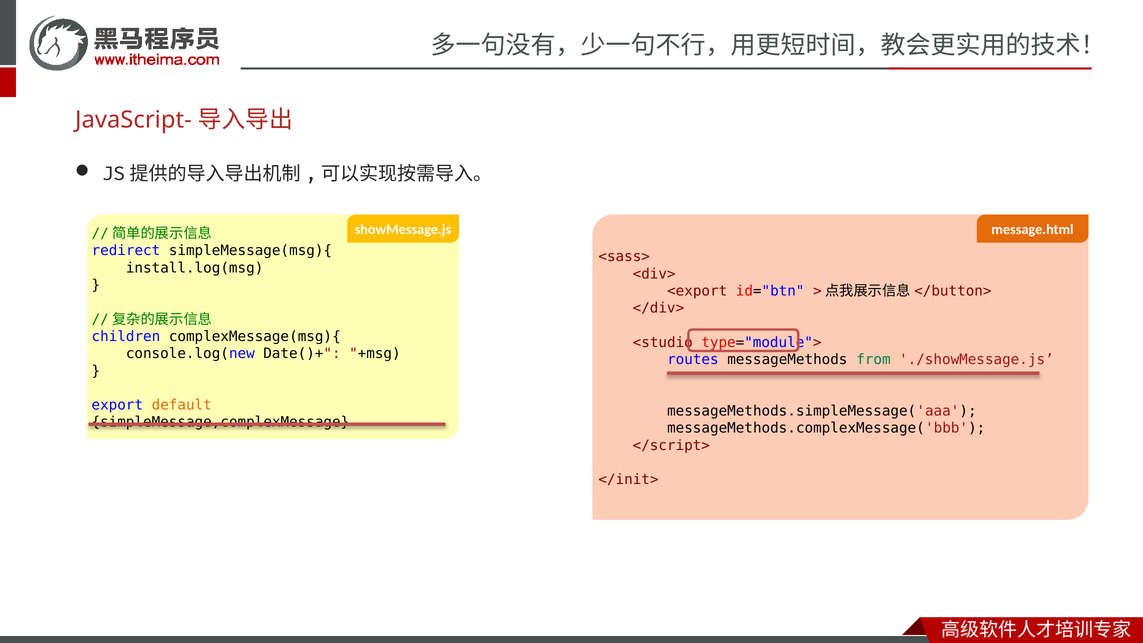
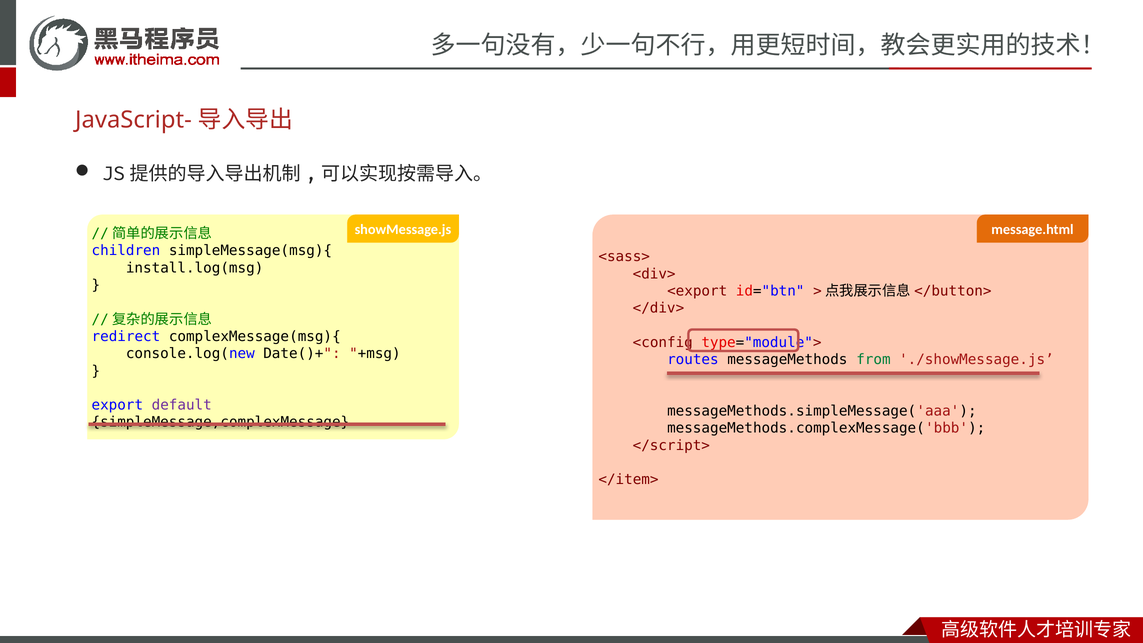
redirect: redirect -> children
children: children -> redirect
<studio: <studio -> <config
default colour: orange -> purple
</init>: </init> -> </item>
